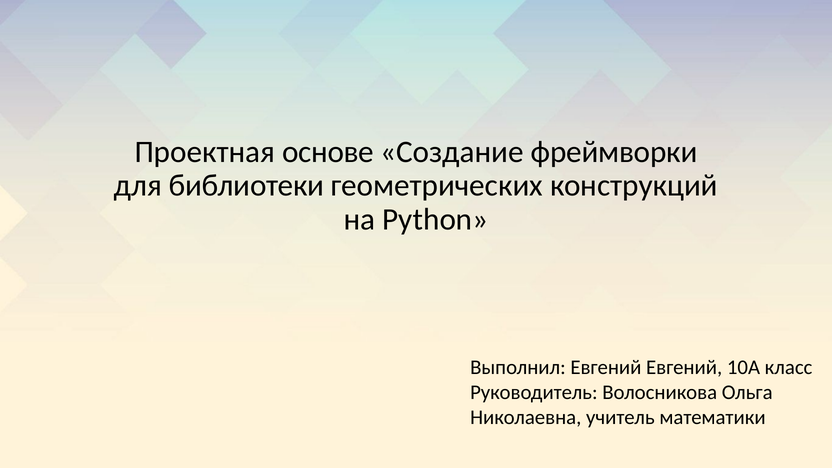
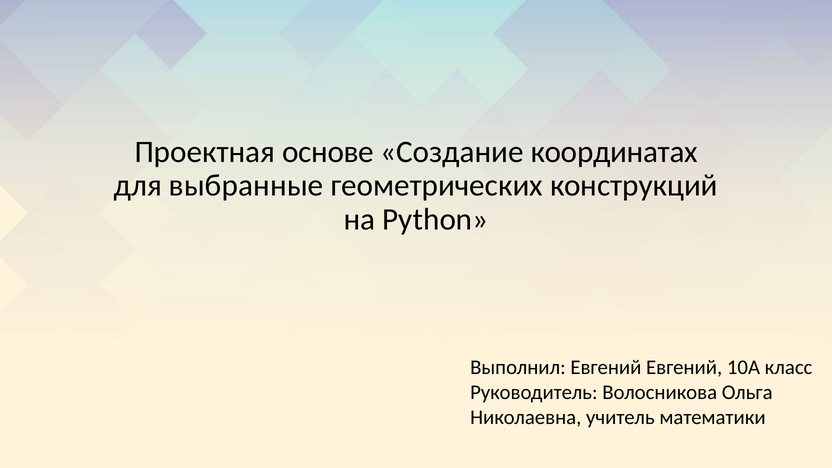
фреймворки: фреймворки -> координатах
библиотеки: библиотеки -> выбранные
